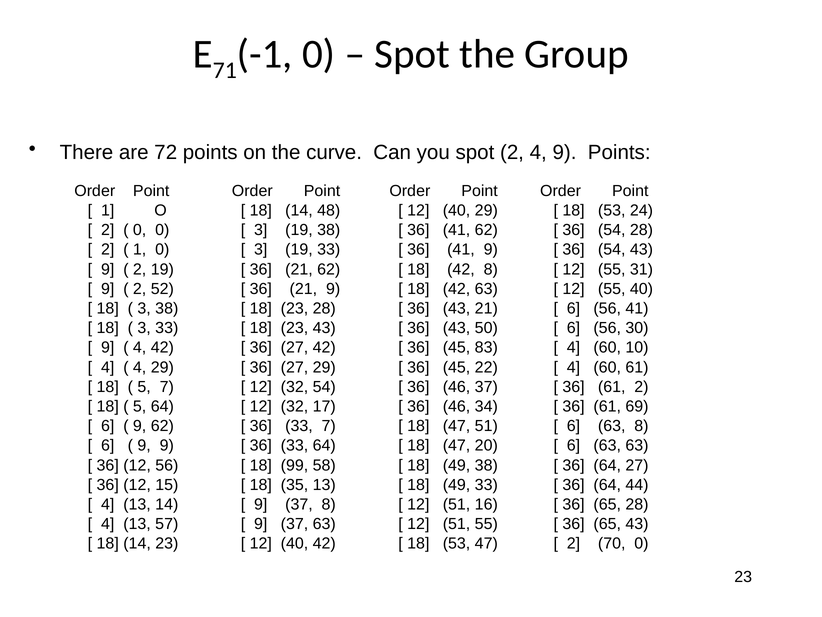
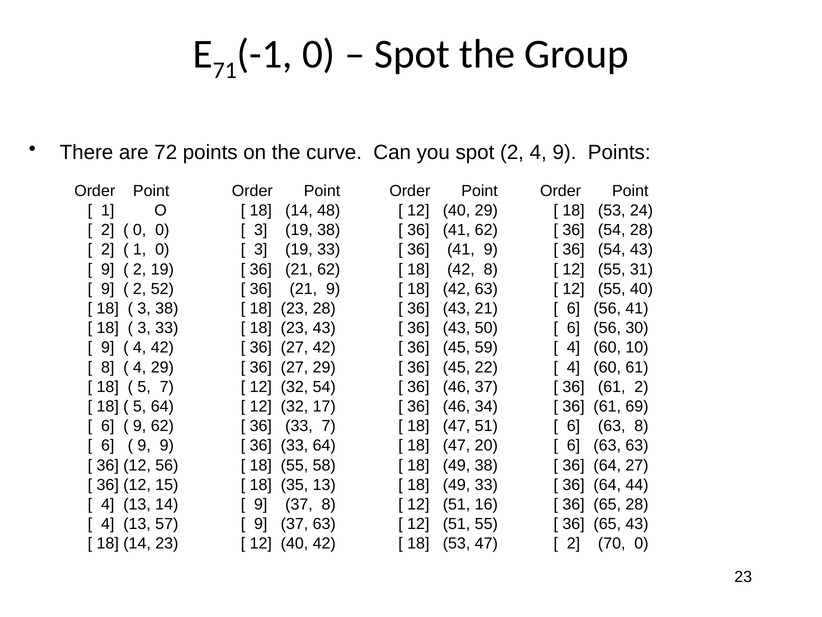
83: 83 -> 59
4 at (108, 367): 4 -> 8
18 99: 99 -> 55
